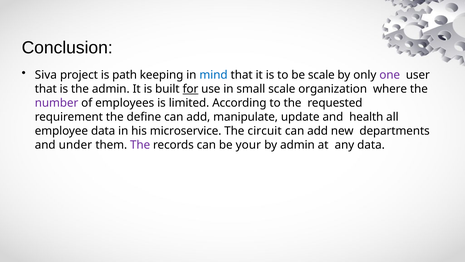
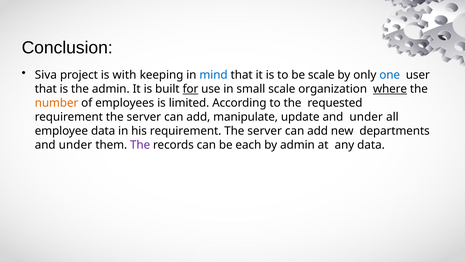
path: path -> with
one colour: purple -> blue
where underline: none -> present
number colour: purple -> orange
define at (144, 117): define -> server
update and health: health -> under
his microservice: microservice -> requirement
circuit at (265, 131): circuit -> server
your: your -> each
